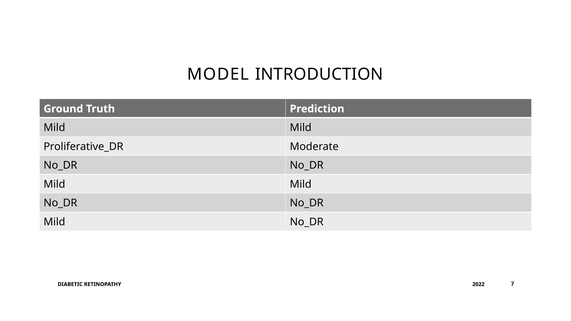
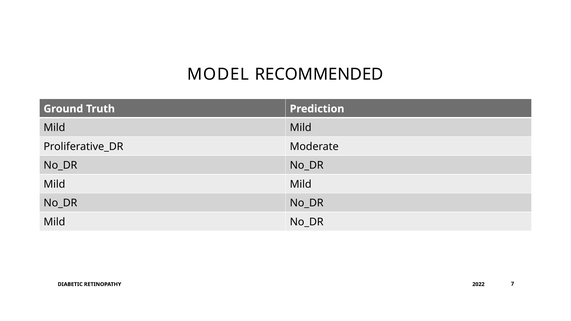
INTRODUCTION: INTRODUCTION -> RECOMMENDED
